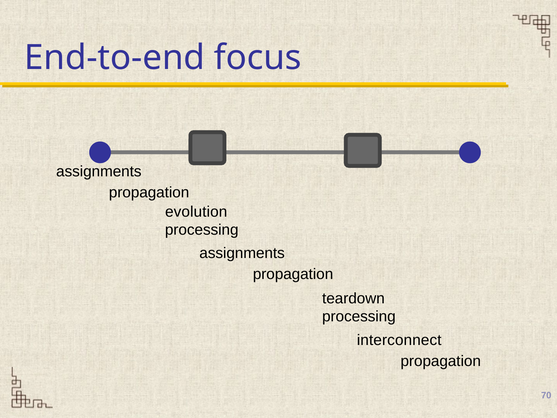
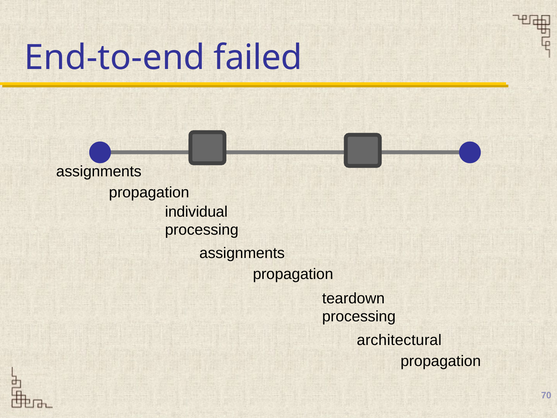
focus: focus -> failed
evolution: evolution -> individual
interconnect: interconnect -> architectural
